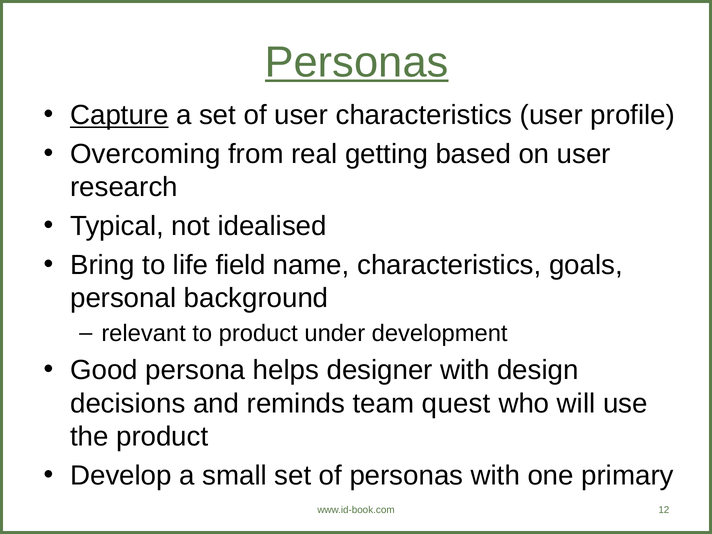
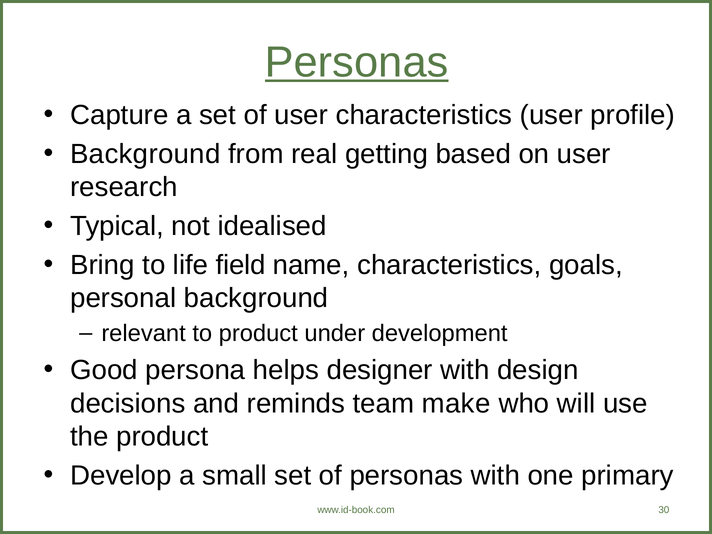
Capture underline: present -> none
Overcoming at (145, 154): Overcoming -> Background
quest: quest -> make
12: 12 -> 30
